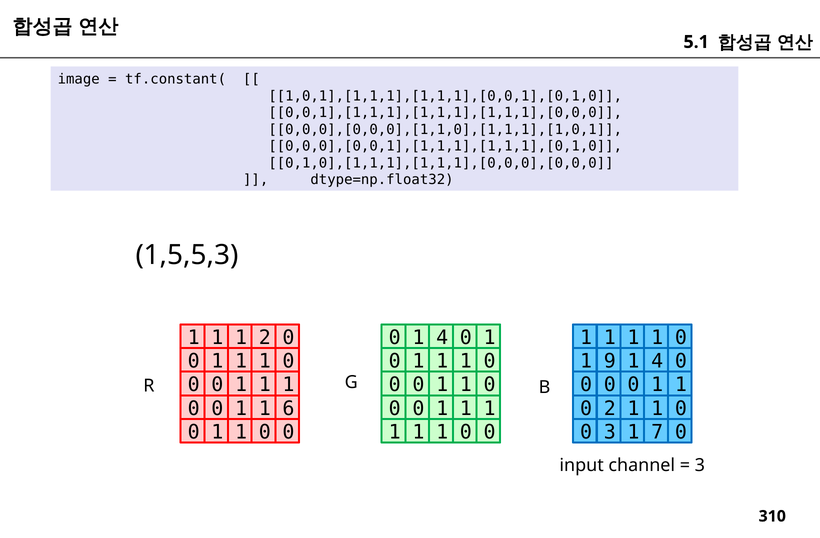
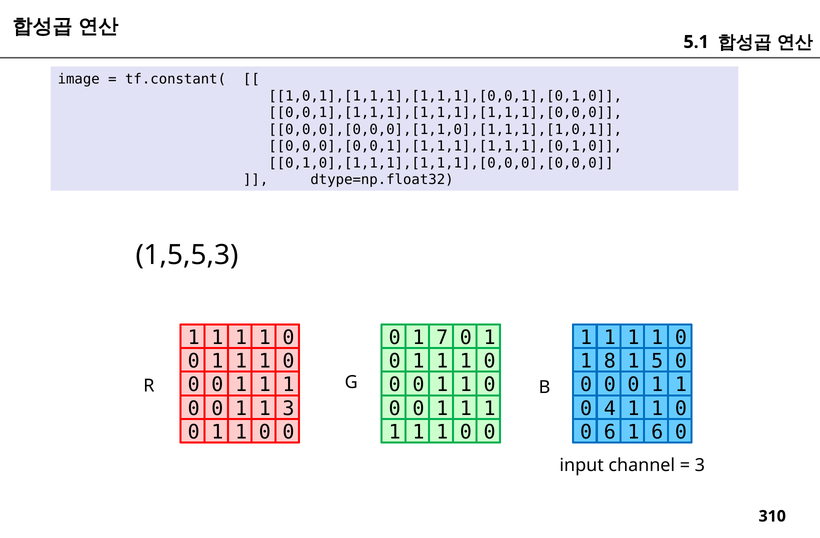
2 at (265, 338): 2 -> 1
0 1 4: 4 -> 7
9: 9 -> 8
4 at (657, 362): 4 -> 5
1 6: 6 -> 3
0 2: 2 -> 4
0 3: 3 -> 6
1 7: 7 -> 6
